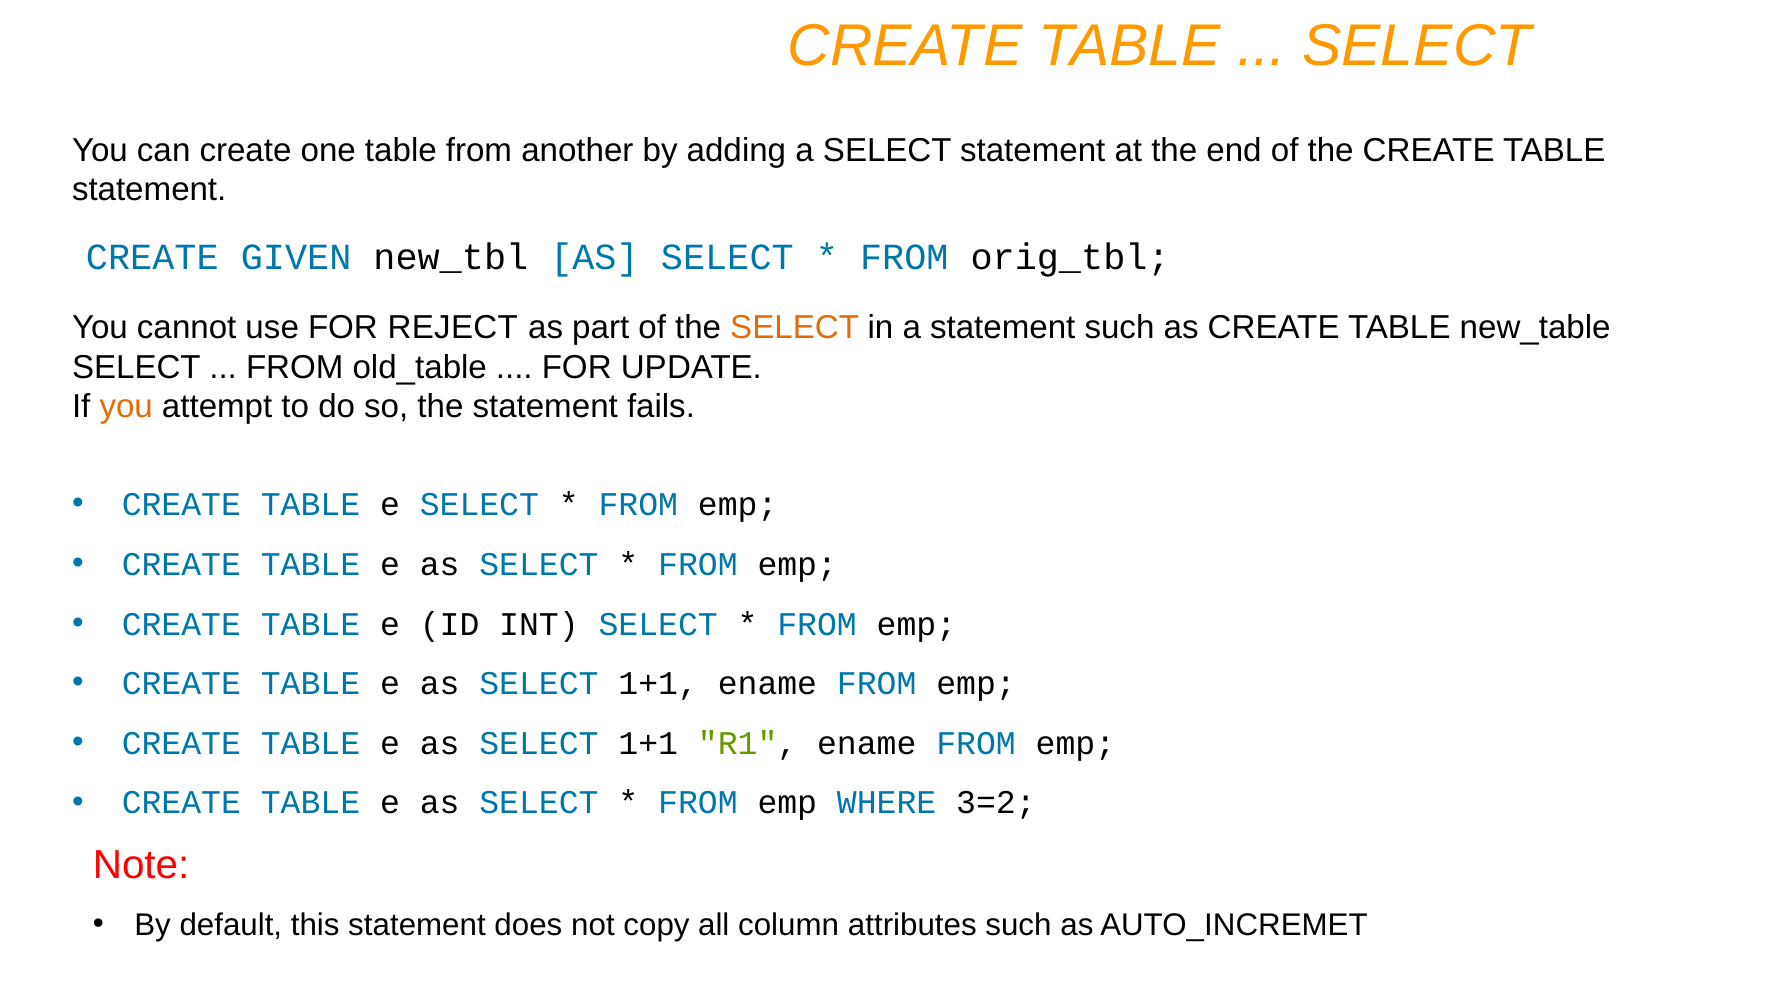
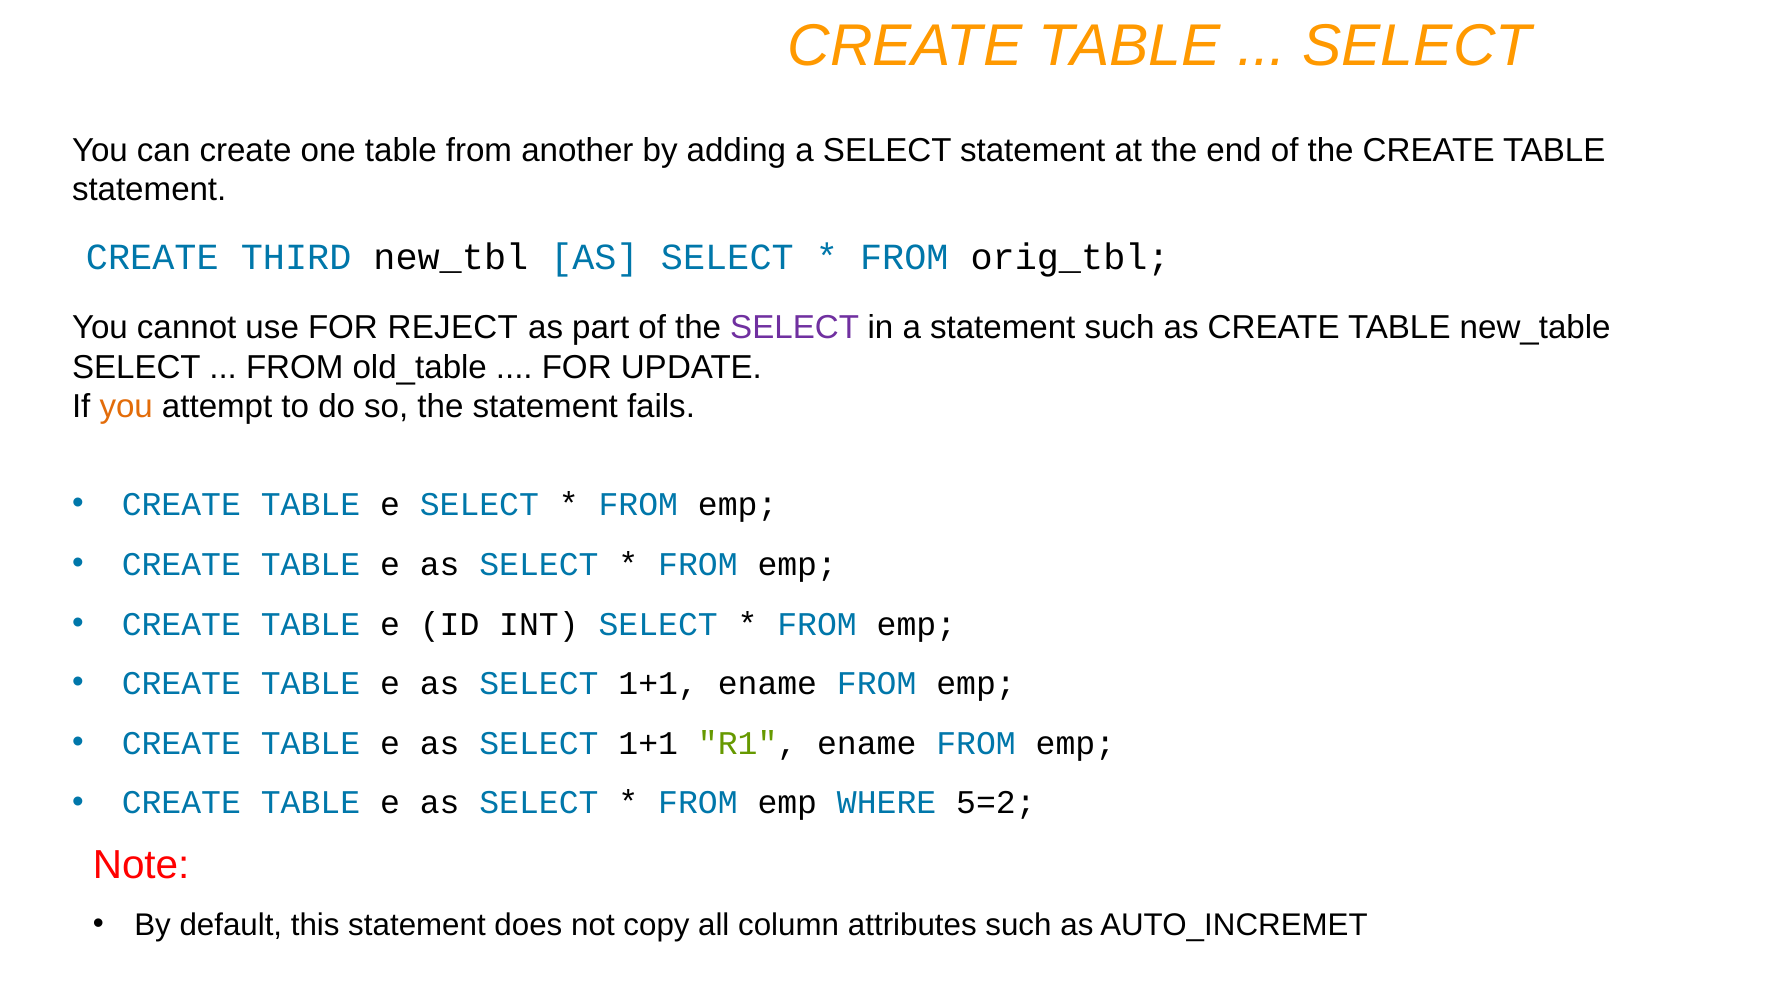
GIVEN: GIVEN -> THIRD
SELECT at (795, 327) colour: orange -> purple
3=2: 3=2 -> 5=2
